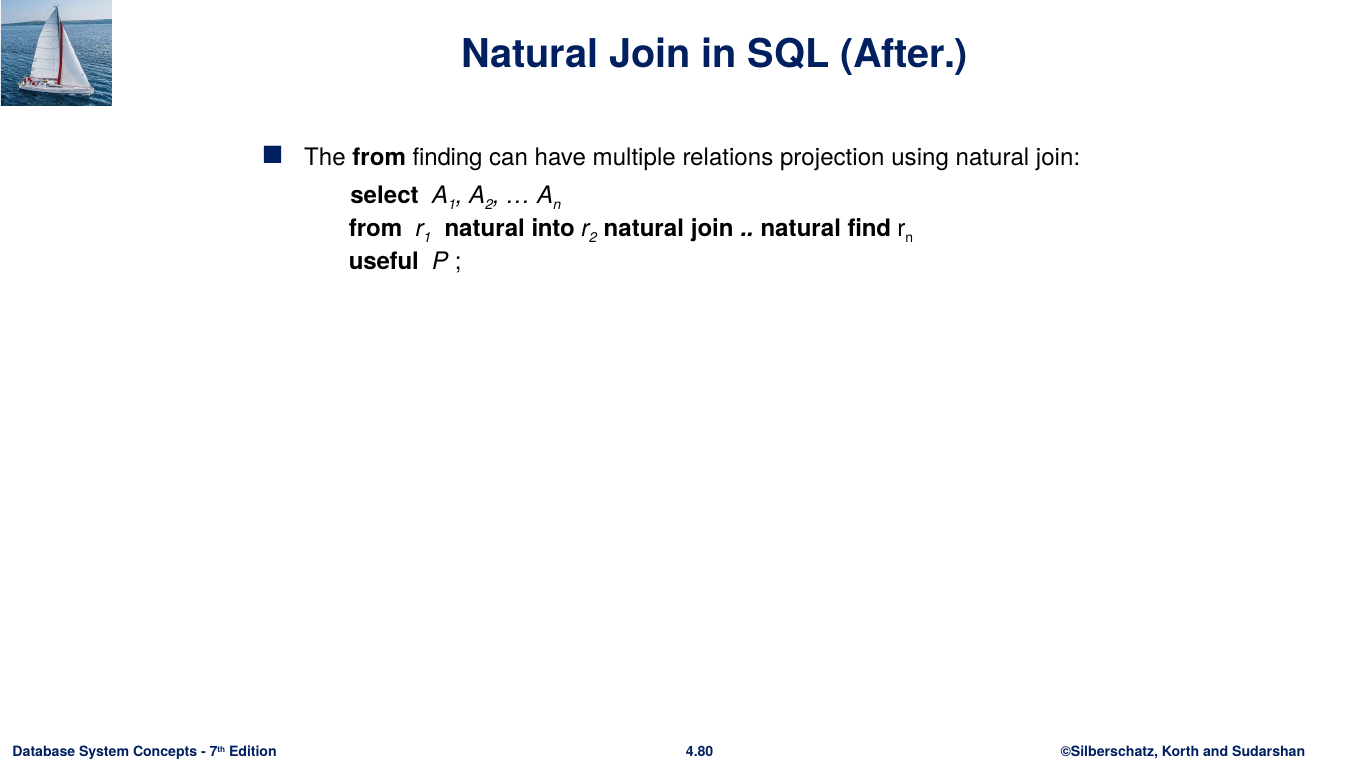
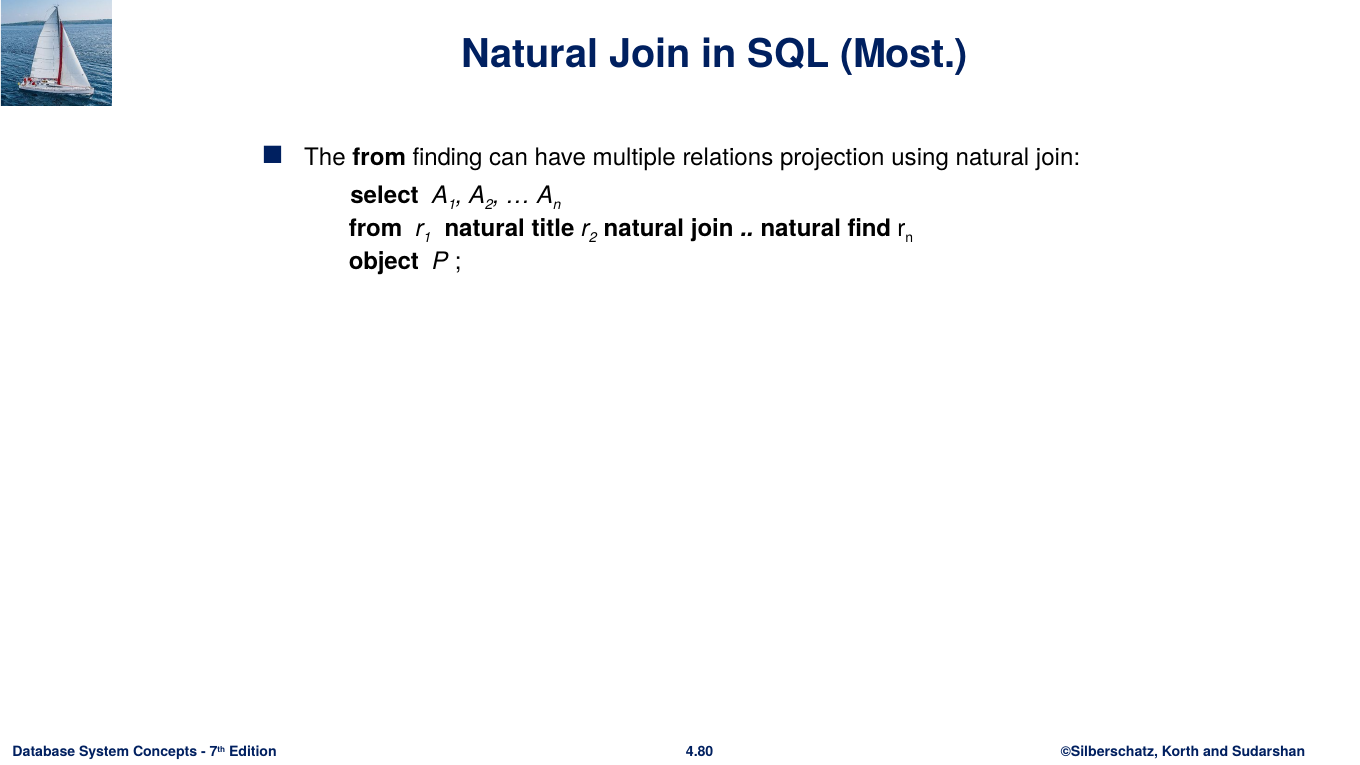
After: After -> Most
into: into -> title
useful: useful -> object
